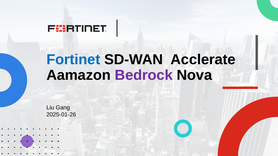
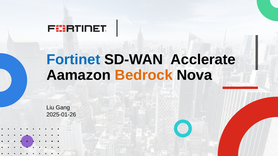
Bedrock colour: purple -> orange
